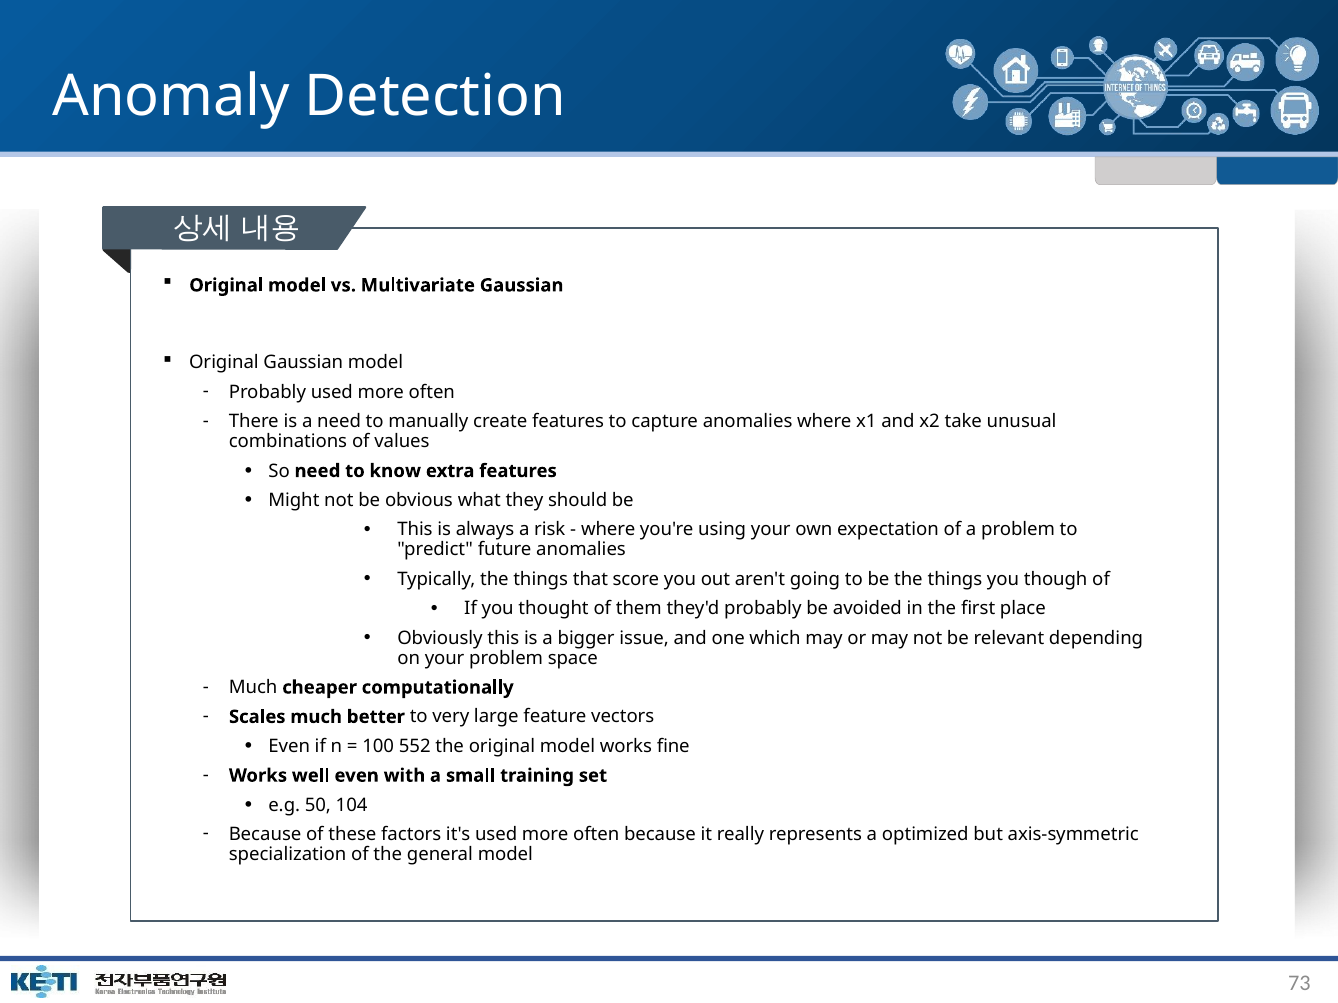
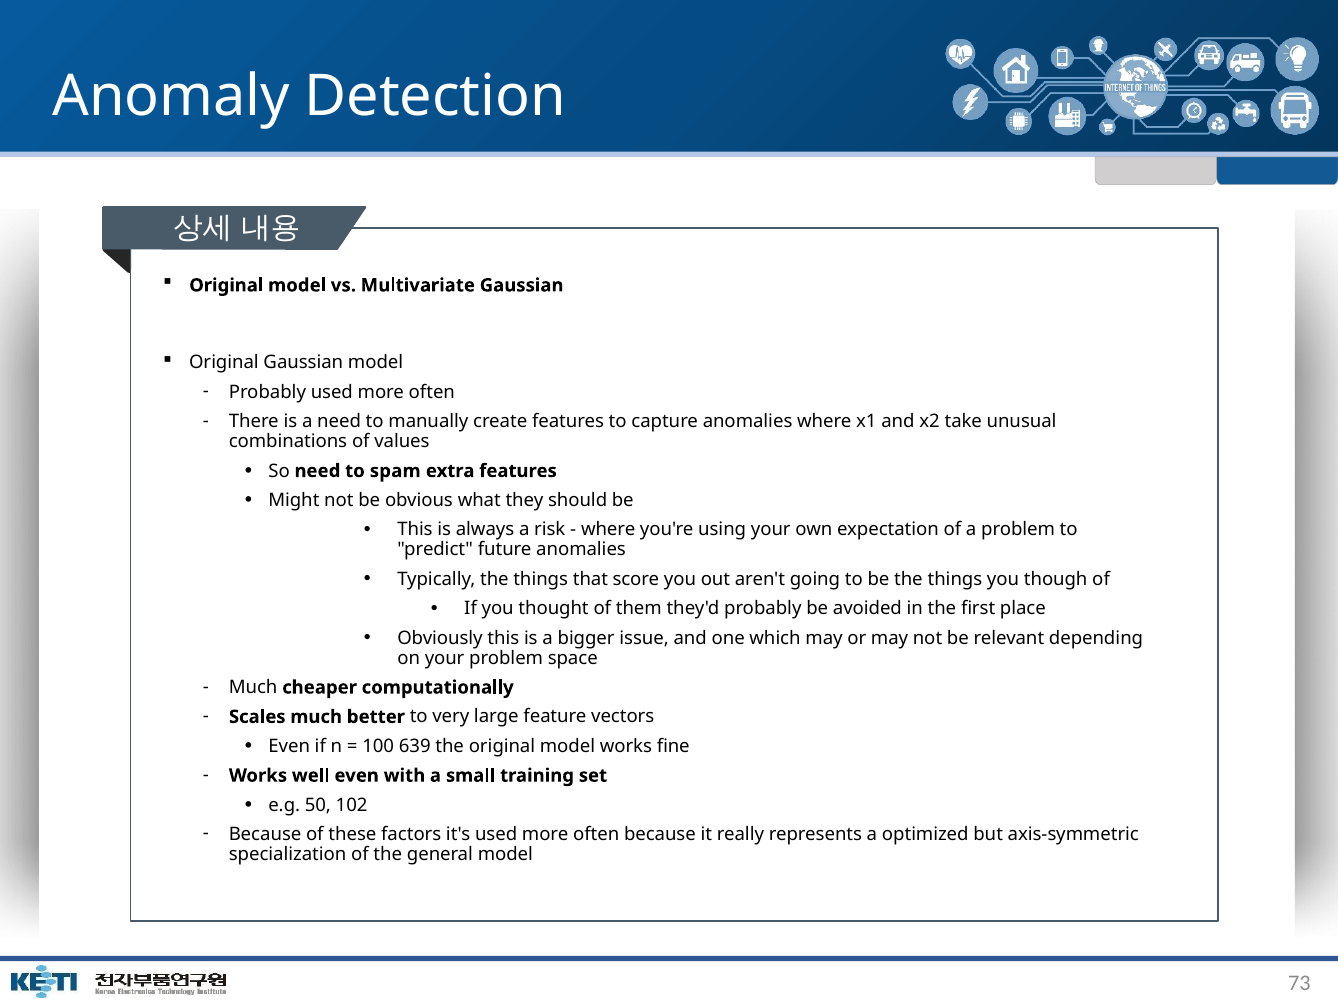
know: know -> spam
552: 552 -> 639
104: 104 -> 102
